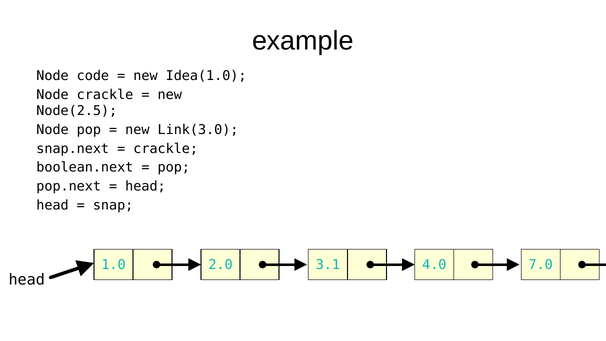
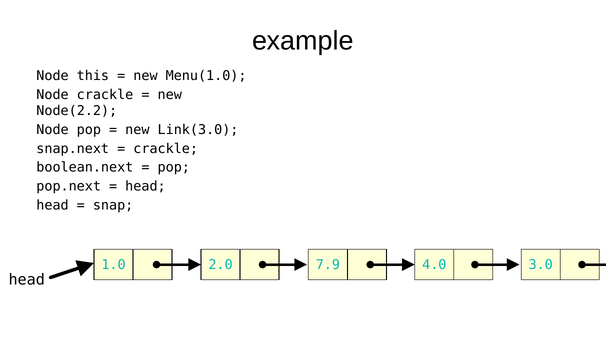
code: code -> this
Idea(1.0: Idea(1.0 -> Menu(1.0
Node(2.5: Node(2.5 -> Node(2.2
3.1: 3.1 -> 7.9
7.0: 7.0 -> 3.0
